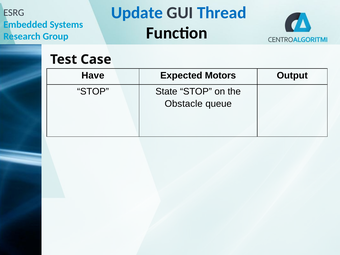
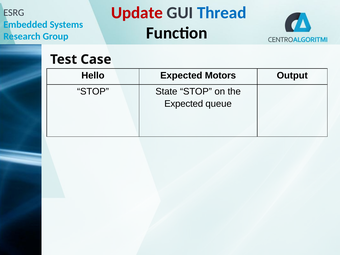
Update colour: blue -> red
Have: Have -> Hello
Obstacle at (184, 104): Obstacle -> Expected
